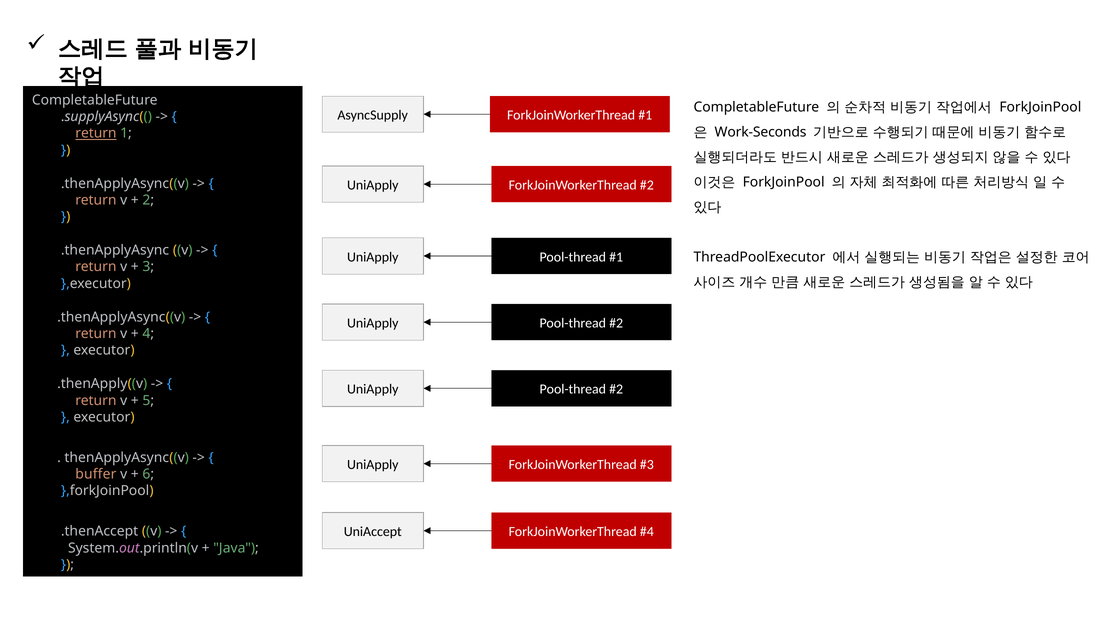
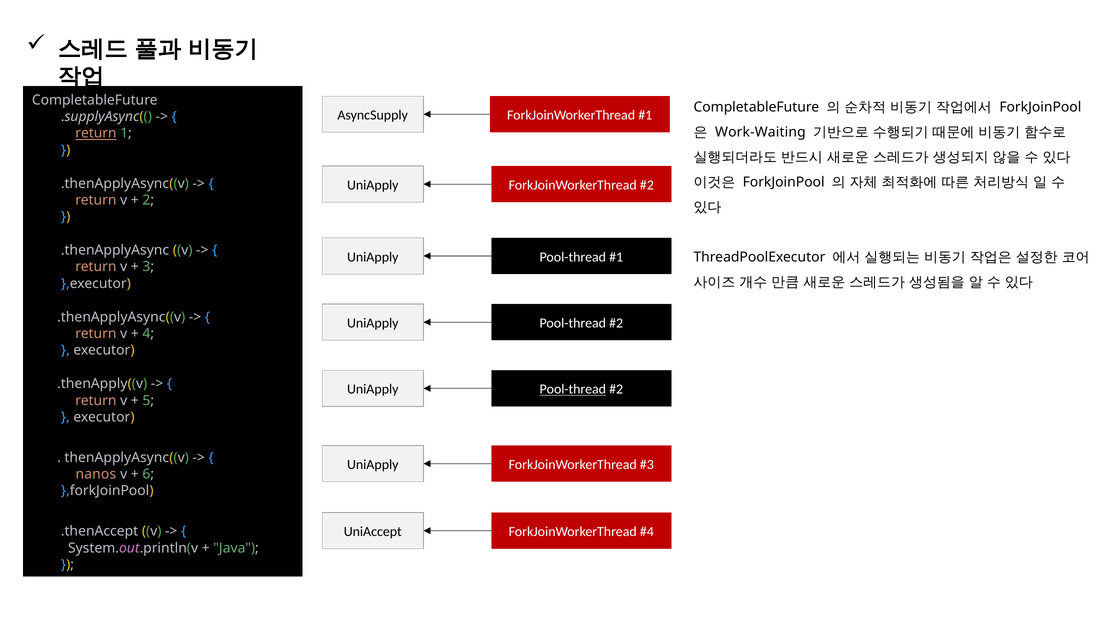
Work-Seconds: Work-Seconds -> Work-Waiting
Pool-thread at (573, 390) underline: none -> present
buffer: buffer -> nanos
